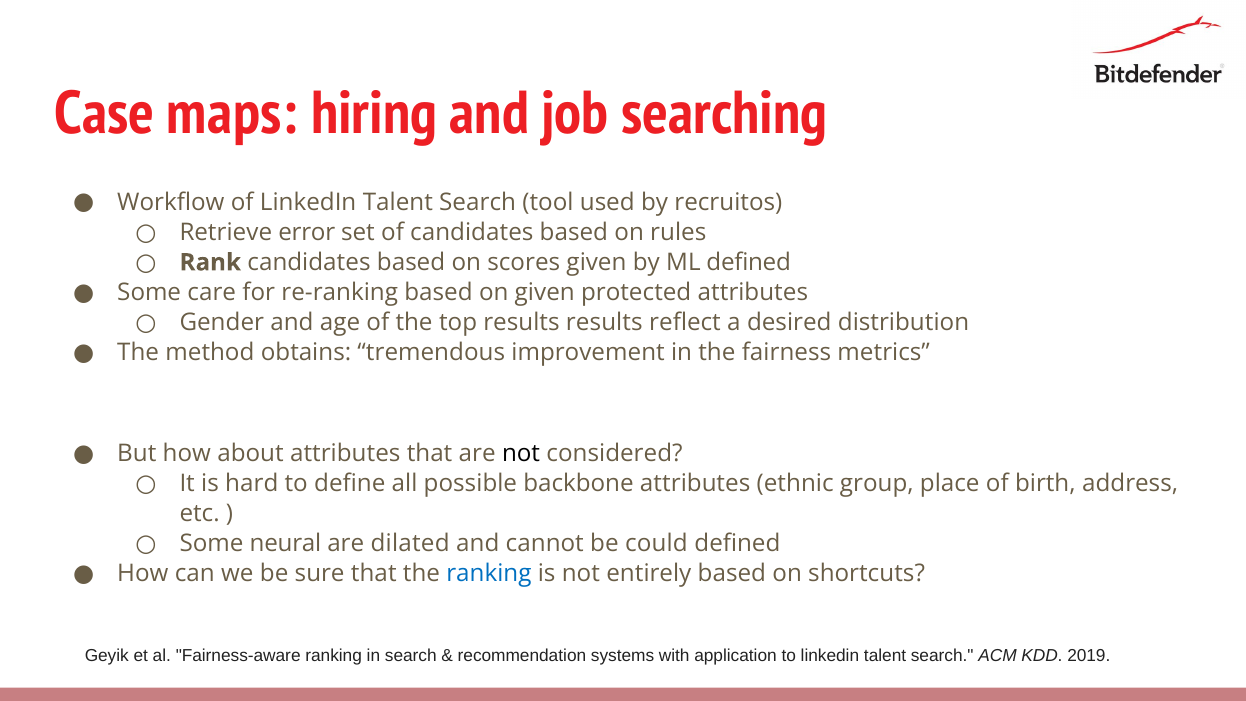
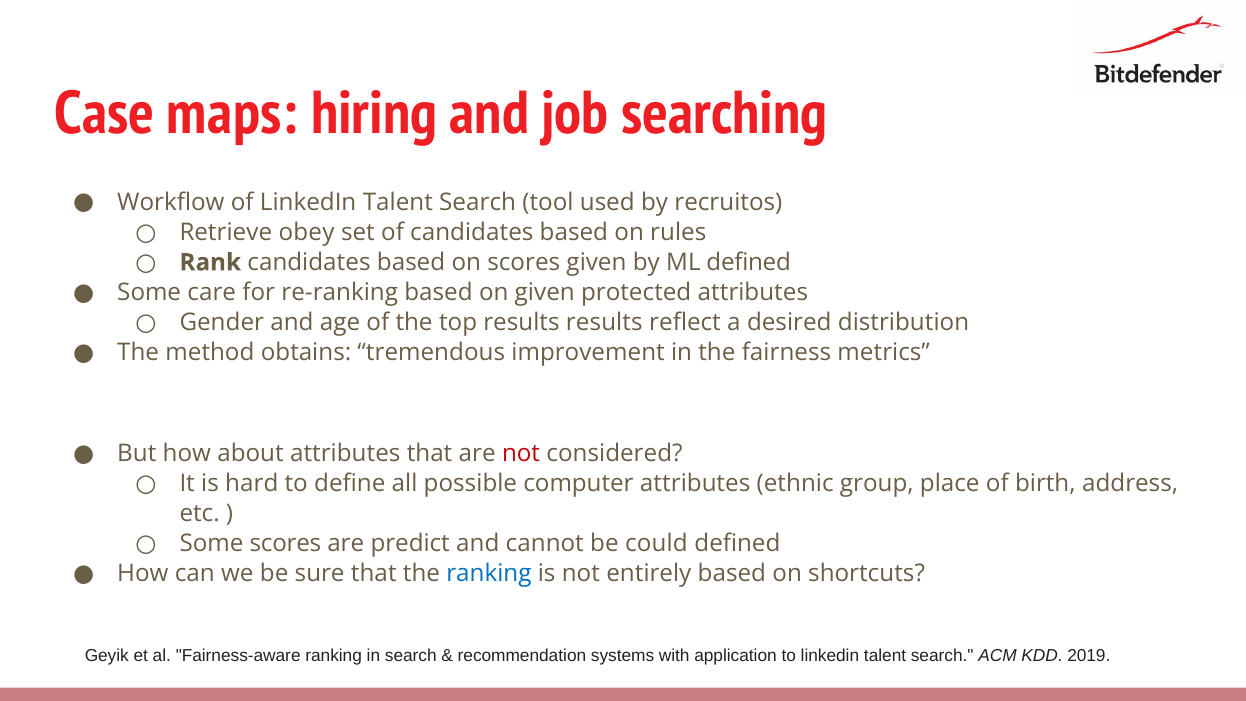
error: error -> obey
not at (521, 453) colour: black -> red
backbone: backbone -> computer
Some neural: neural -> scores
dilated: dilated -> predict
